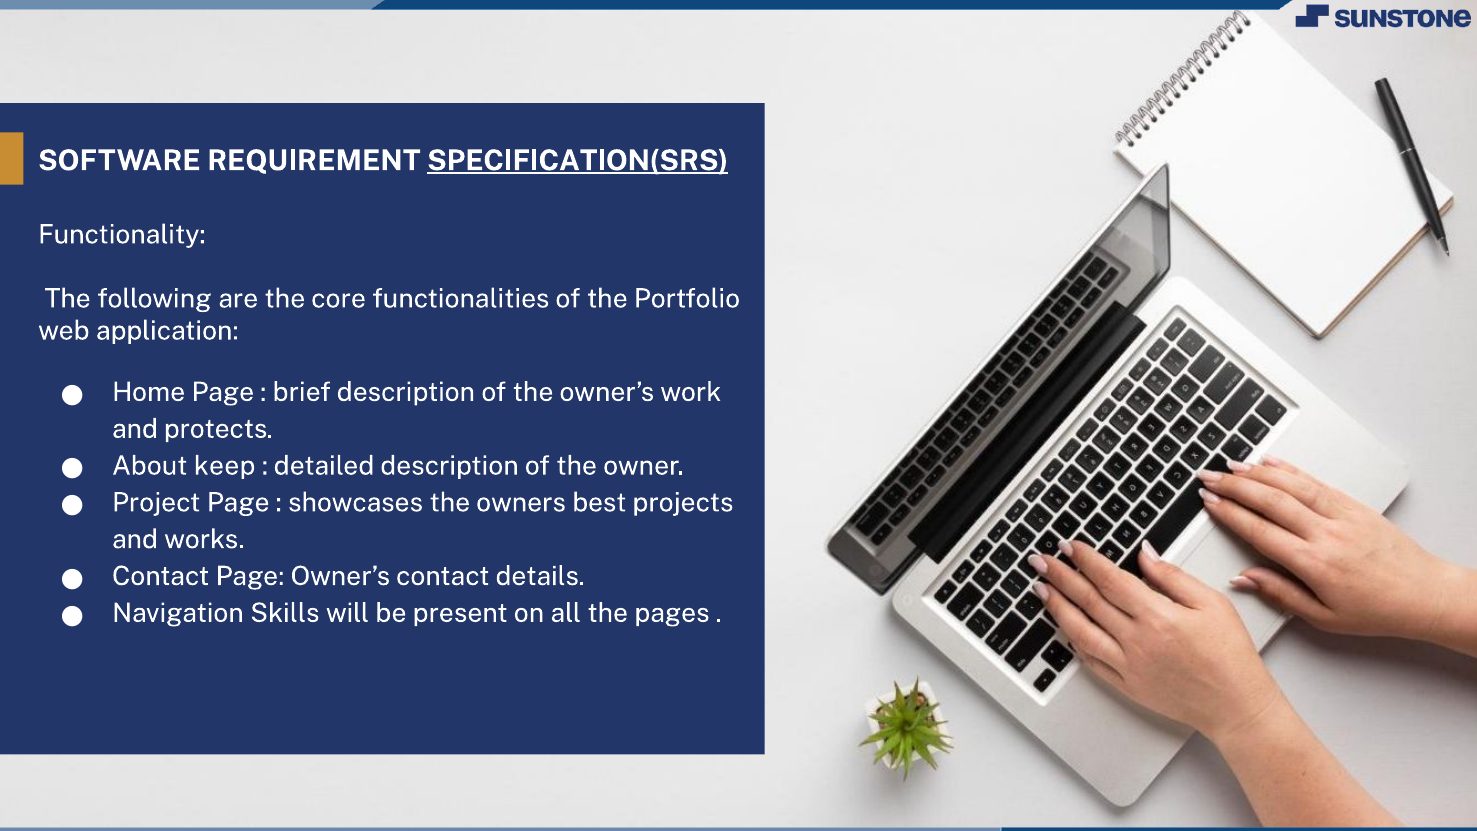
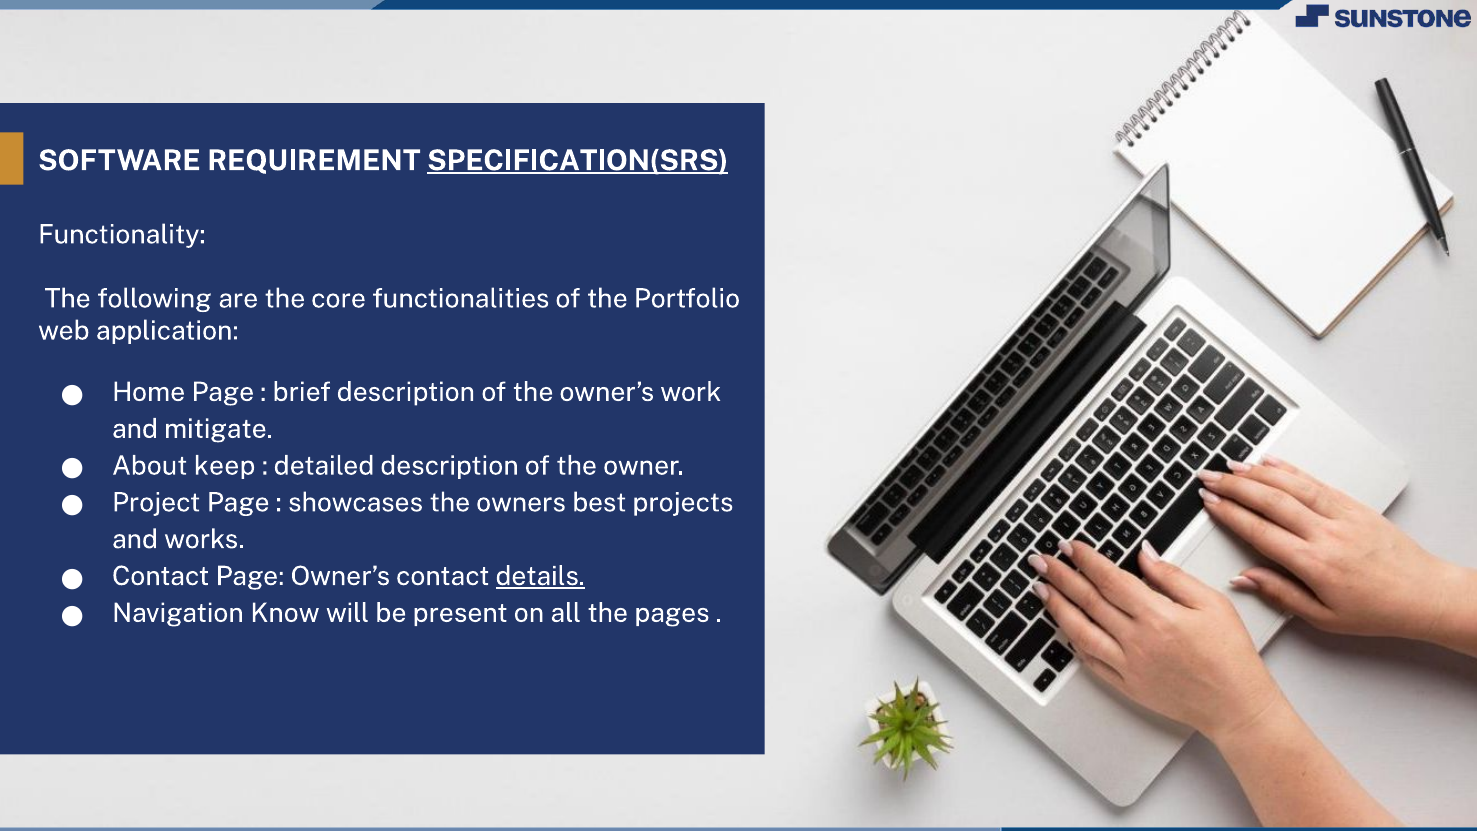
protects: protects -> mitigate
details underline: none -> present
Skills: Skills -> Know
